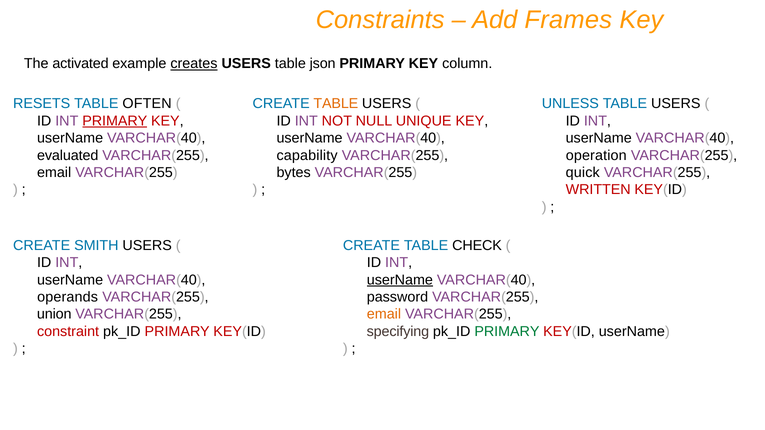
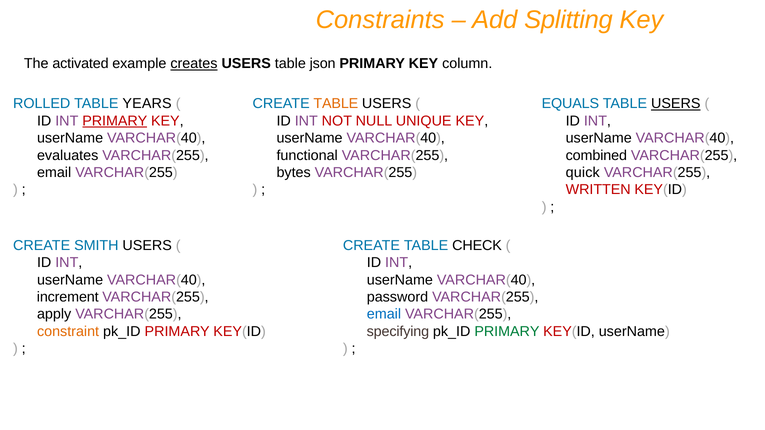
Frames: Frames -> Splitting
RESETS: RESETS -> ROLLED
OFTEN: OFTEN -> YEARS
UNLESS: UNLESS -> EQUALS
USERS at (676, 104) underline: none -> present
evaluated: evaluated -> evaluates
capability: capability -> functional
operation: operation -> combined
userName at (400, 280) underline: present -> none
operands: operands -> increment
union: union -> apply
email at (384, 314) colour: orange -> blue
constraint colour: red -> orange
